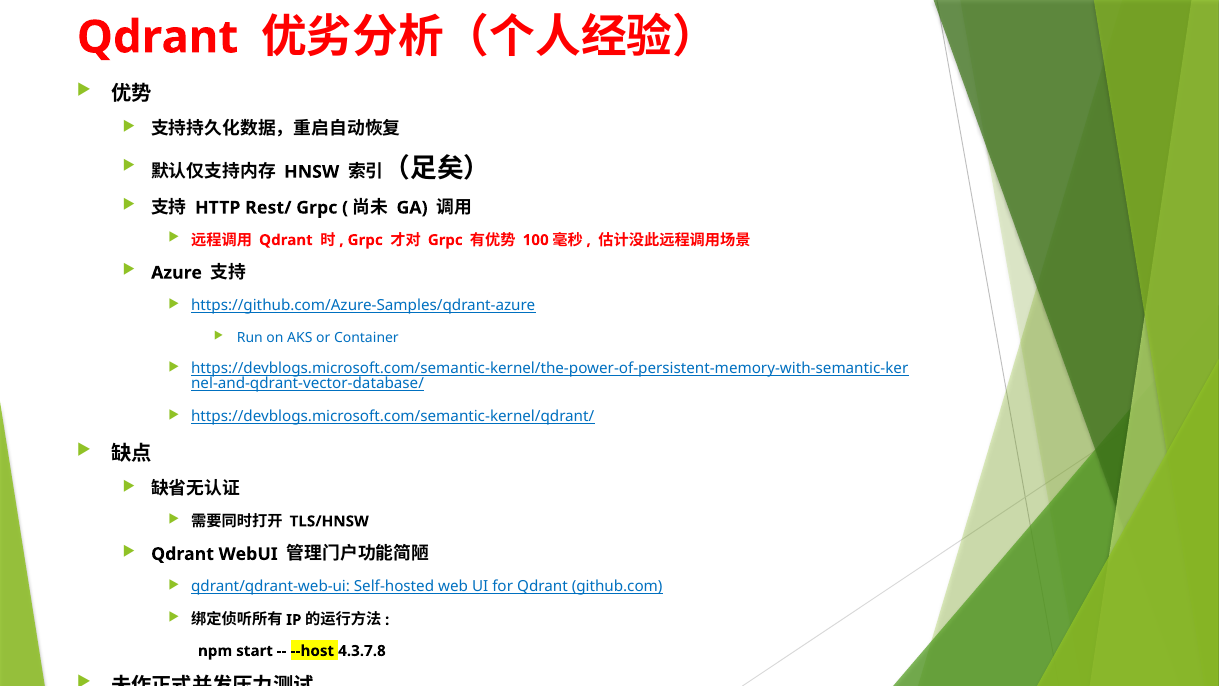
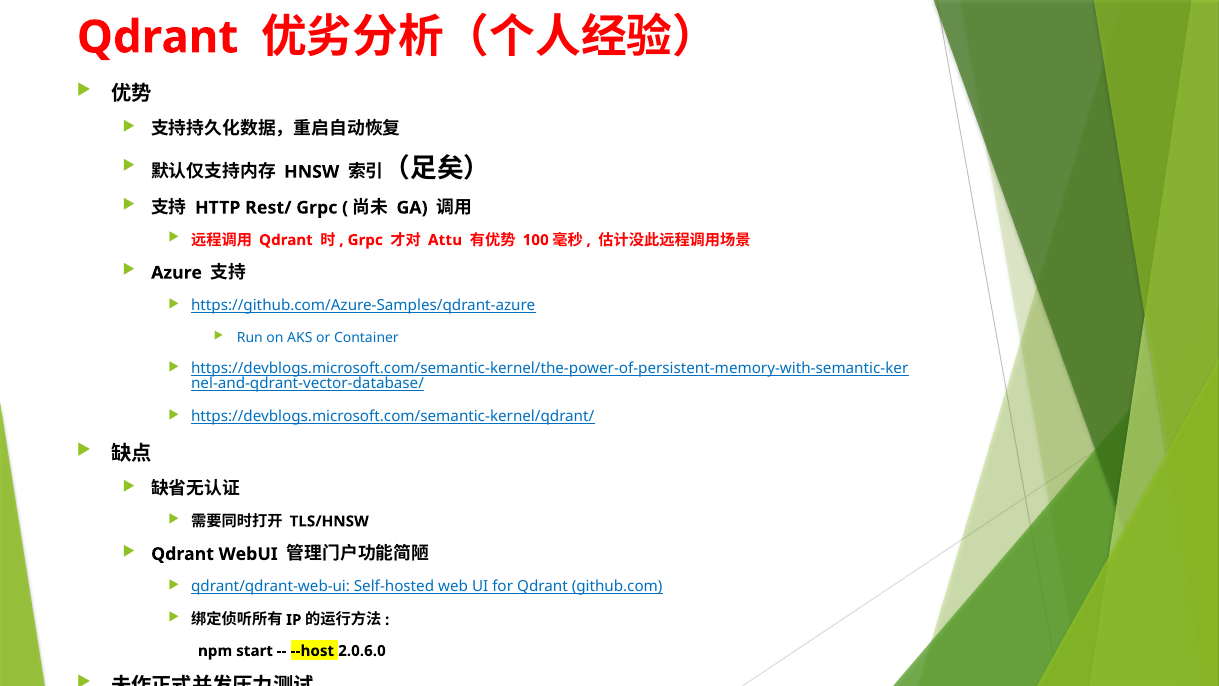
Grpc at (445, 240): Grpc -> Attu
4.3.7.8: 4.3.7.8 -> 2.0.6.0
